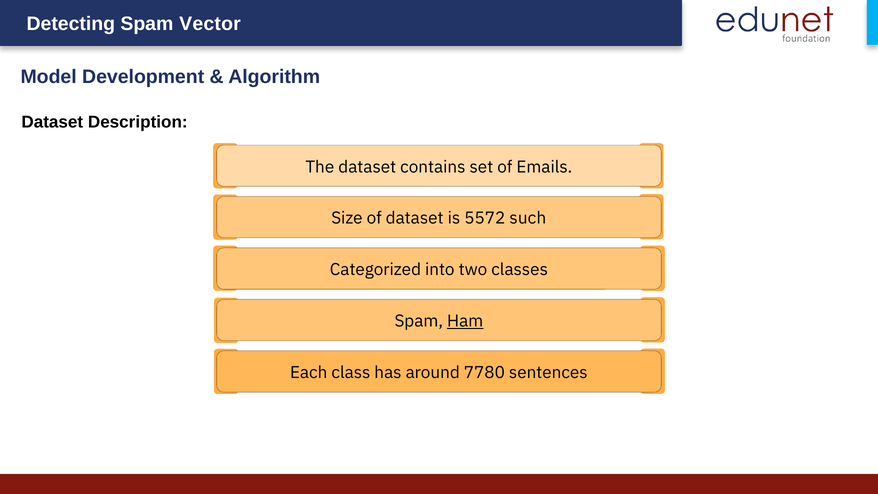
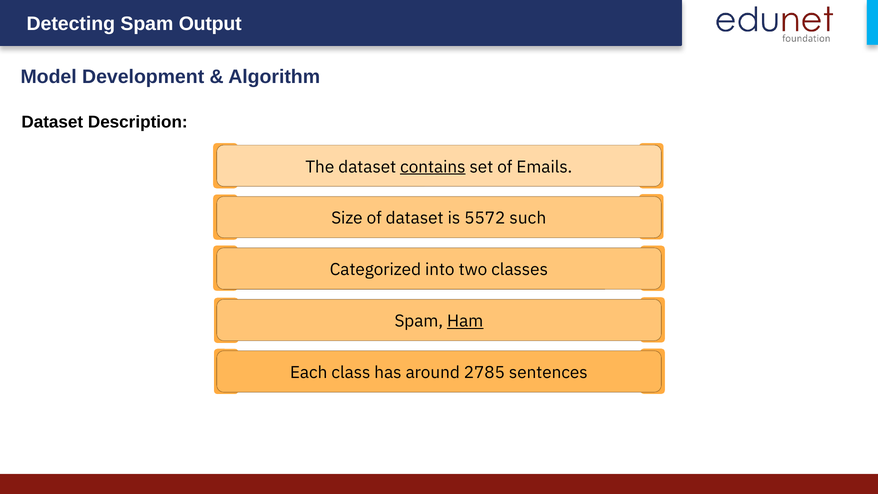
Vector: Vector -> Output
contains underline: none -> present
7780: 7780 -> 2785
